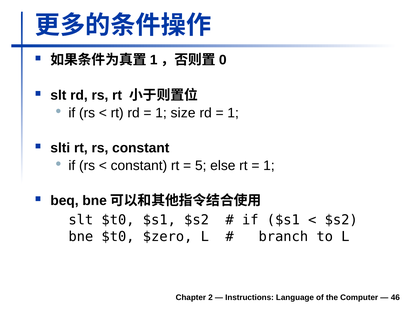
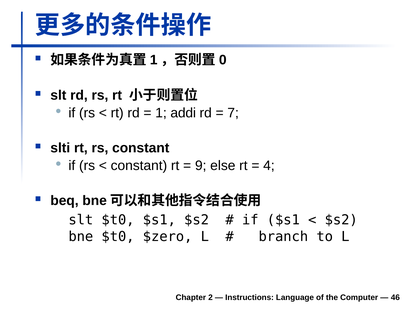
size: size -> addi
1 at (233, 113): 1 -> 7
5: 5 -> 9
1 at (269, 166): 1 -> 4
